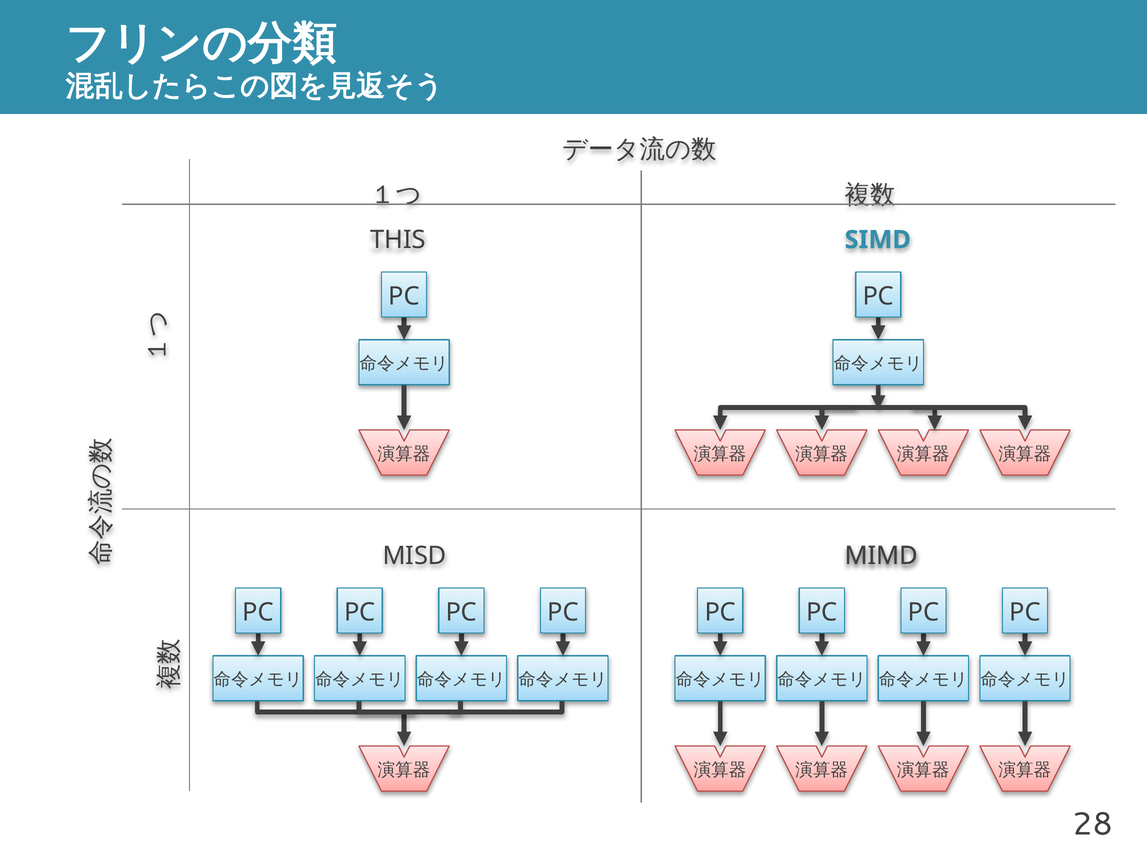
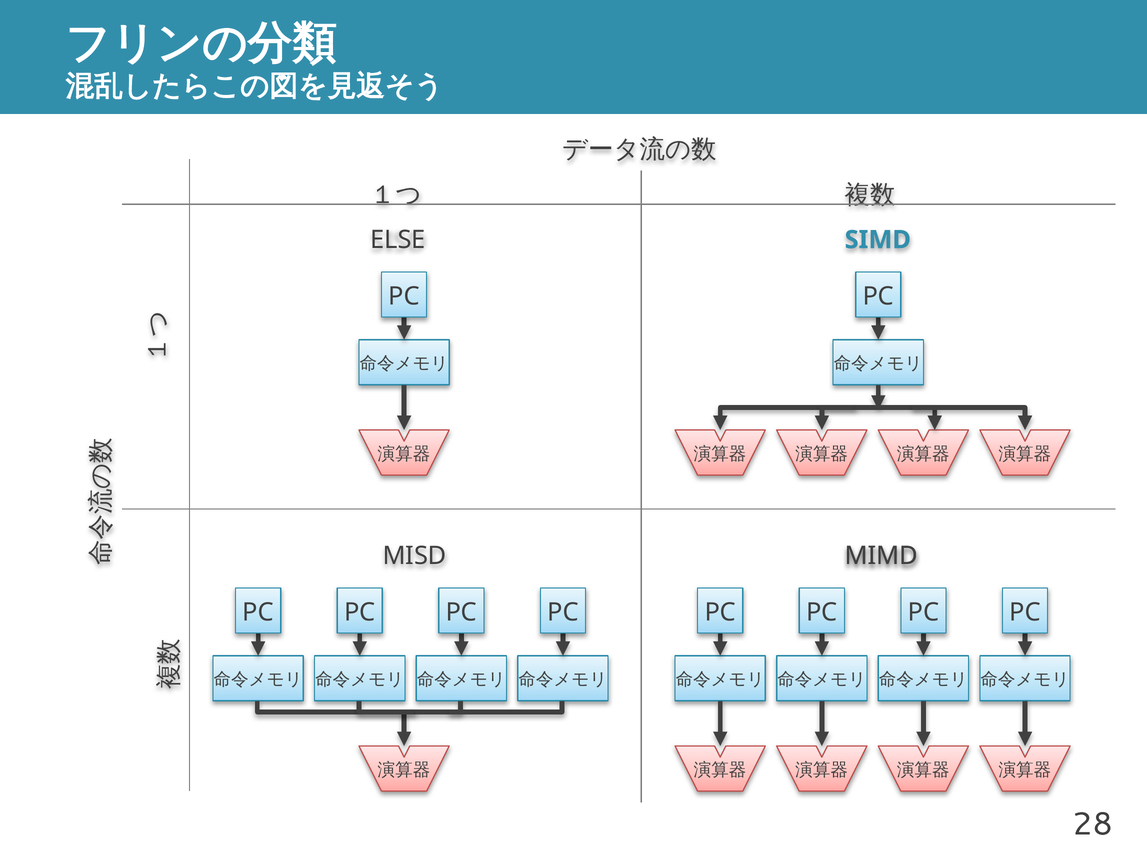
THIS: THIS -> ELSE
